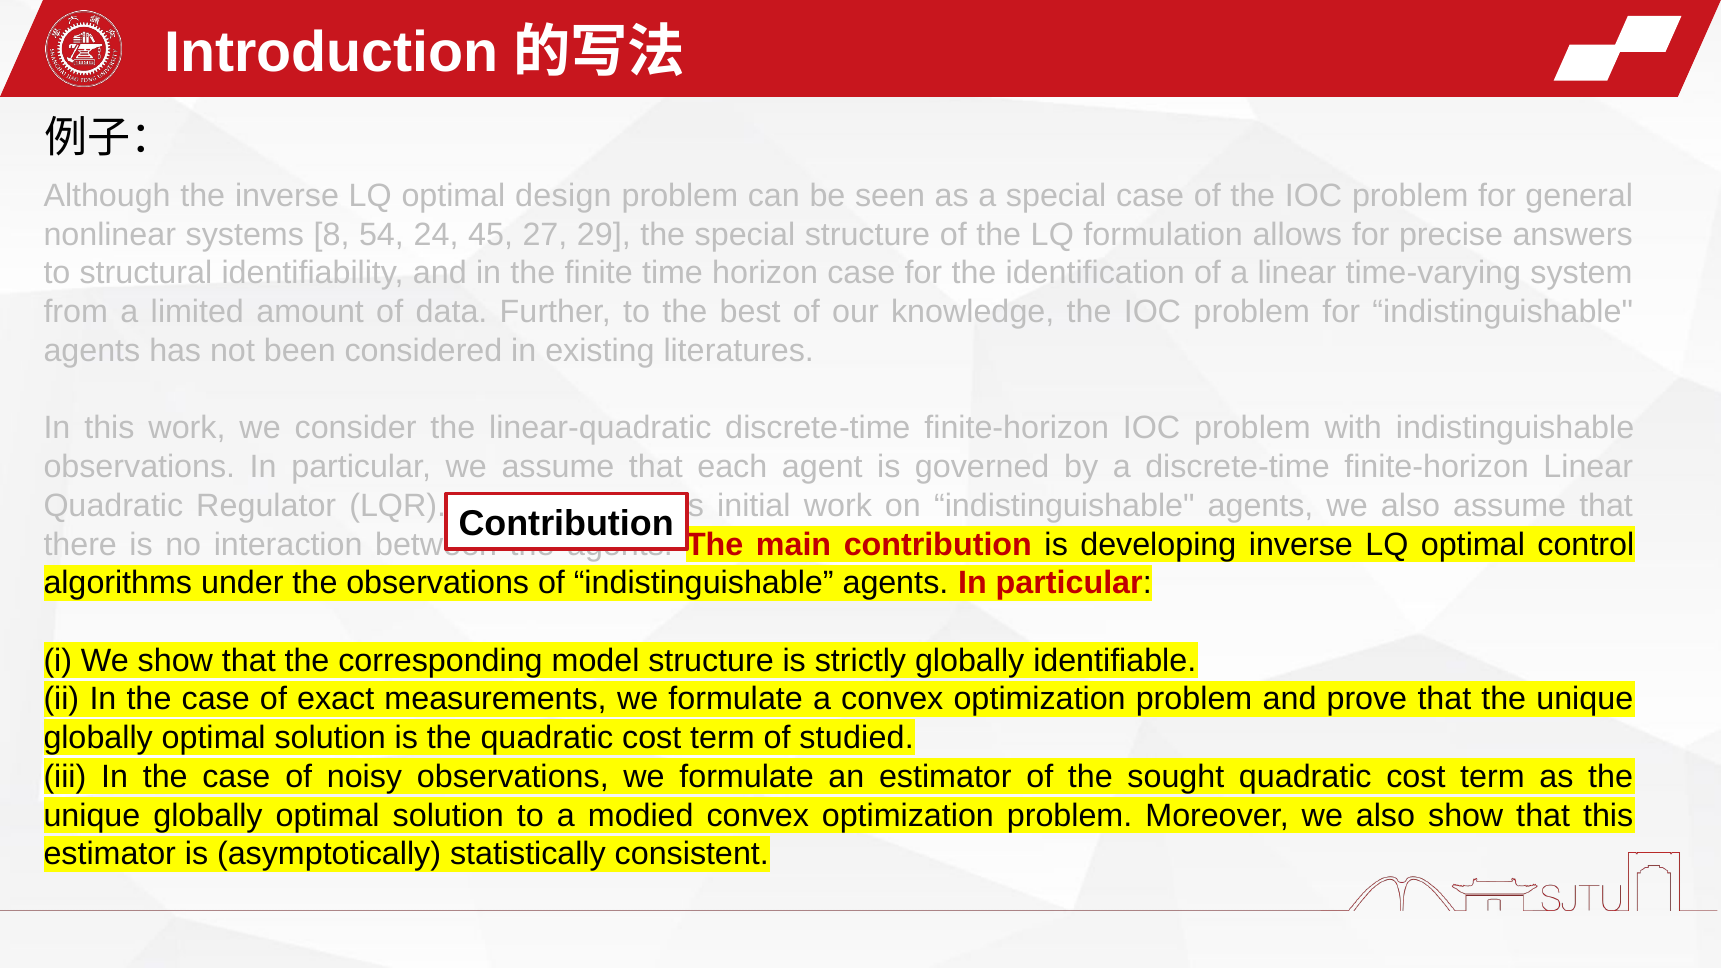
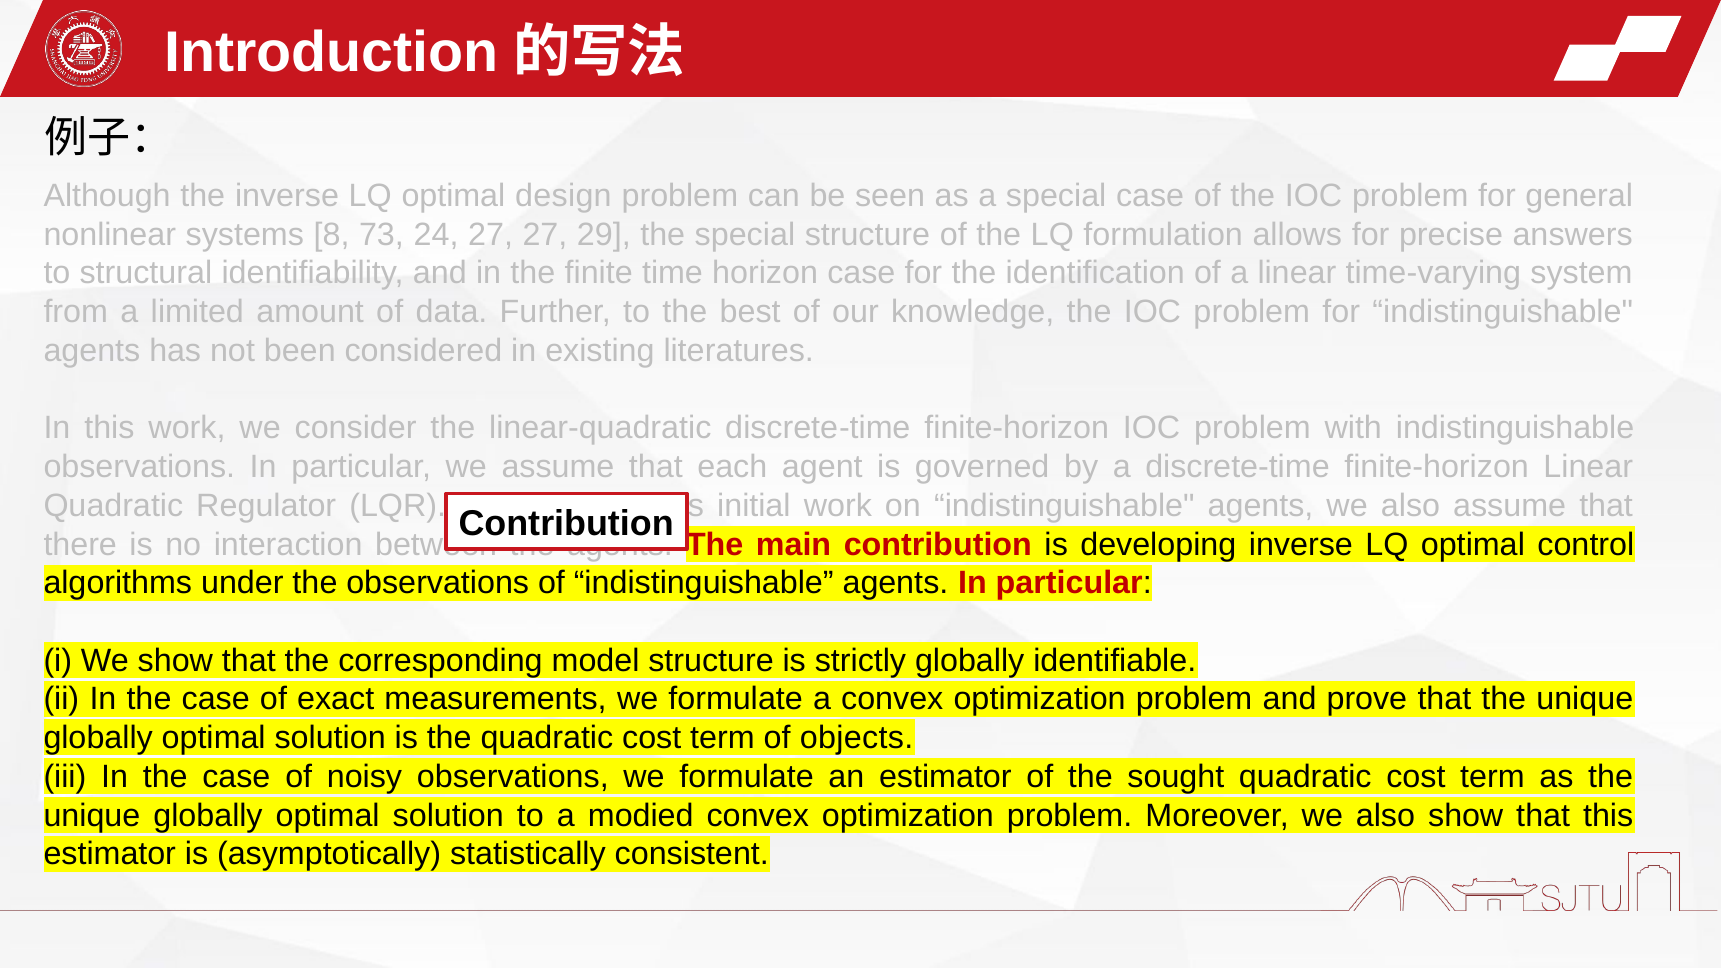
54: 54 -> 73
24 45: 45 -> 27
studied: studied -> objects
